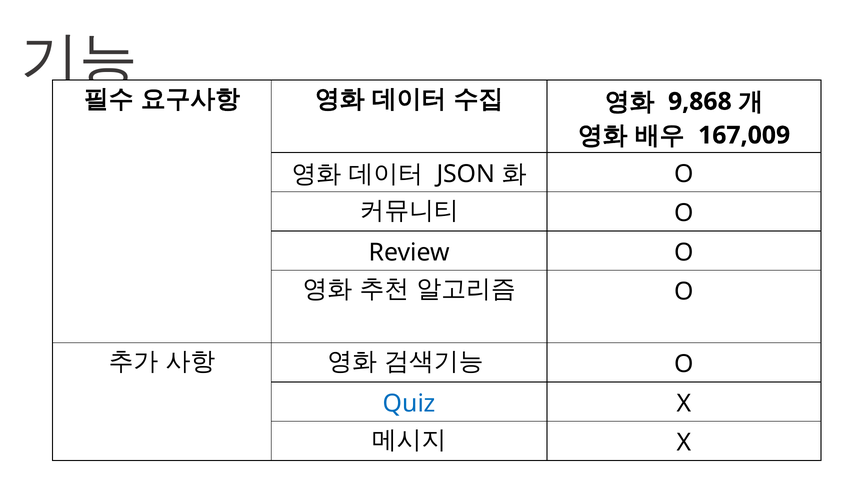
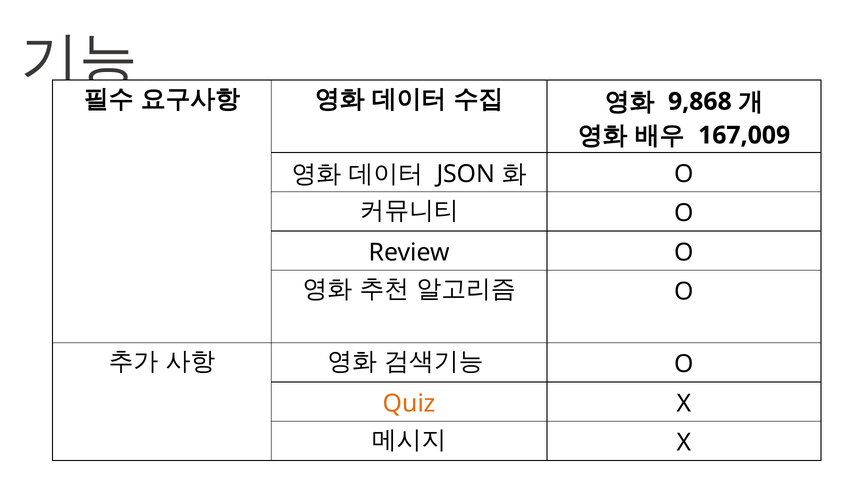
Quiz colour: blue -> orange
